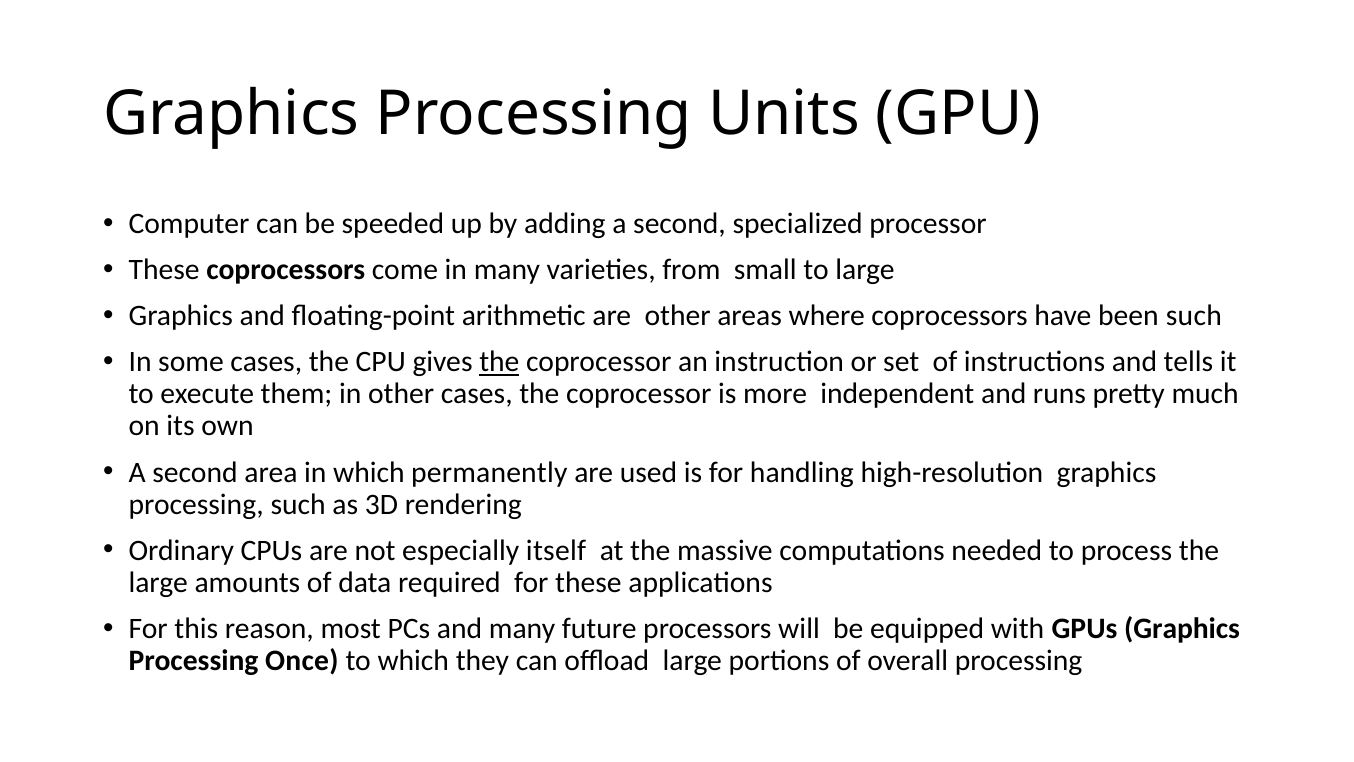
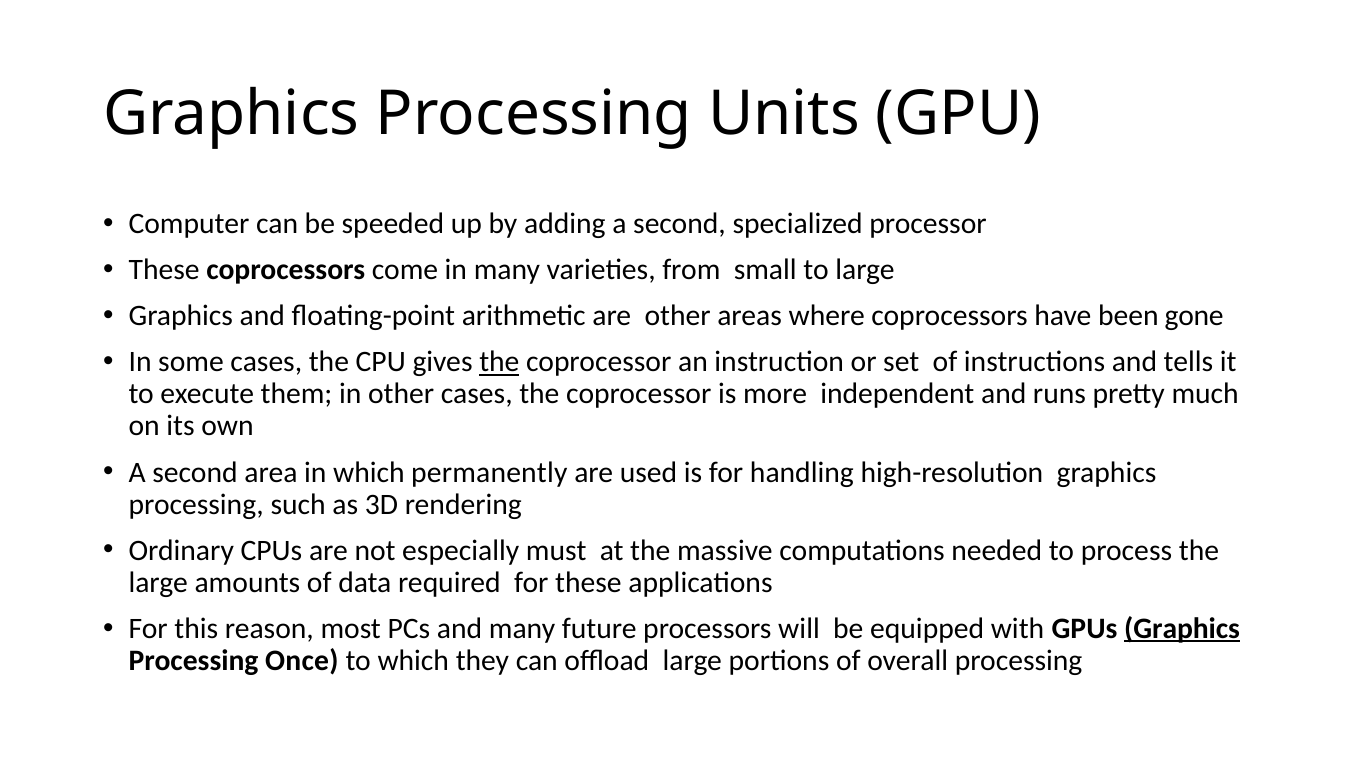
been such: such -> gone
itself: itself -> must
Graphics at (1182, 628) underline: none -> present
